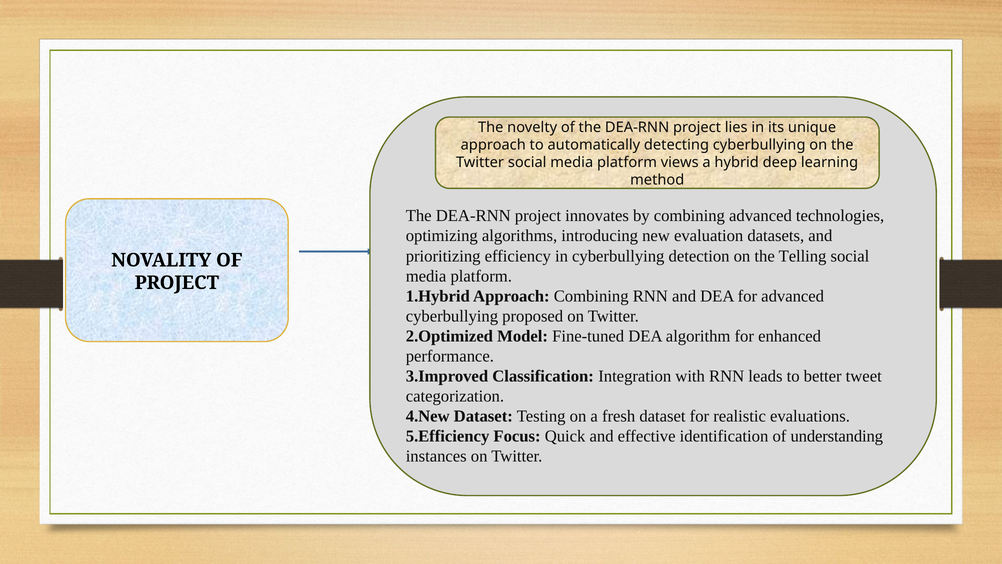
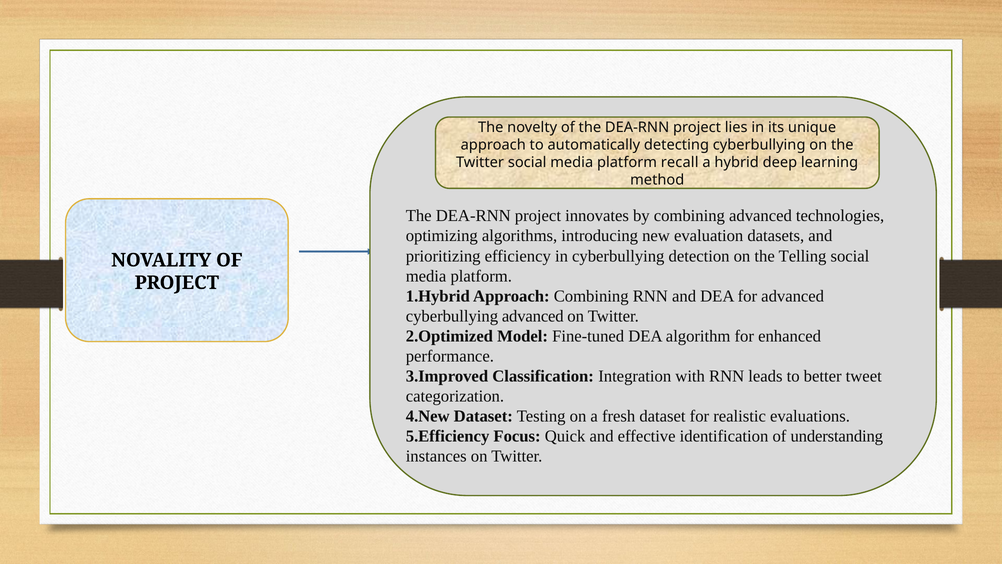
views: views -> recall
cyberbullying proposed: proposed -> advanced
